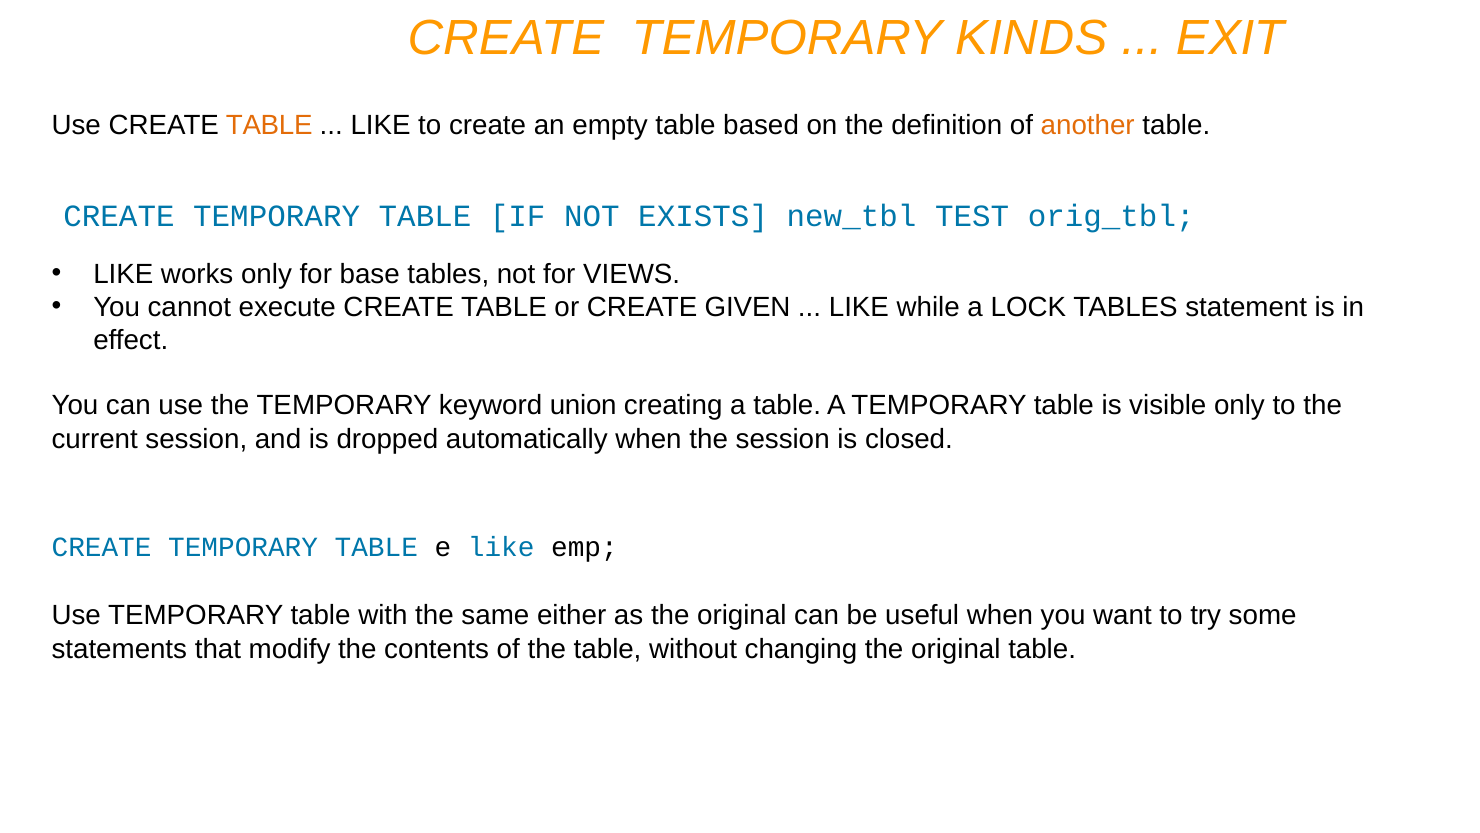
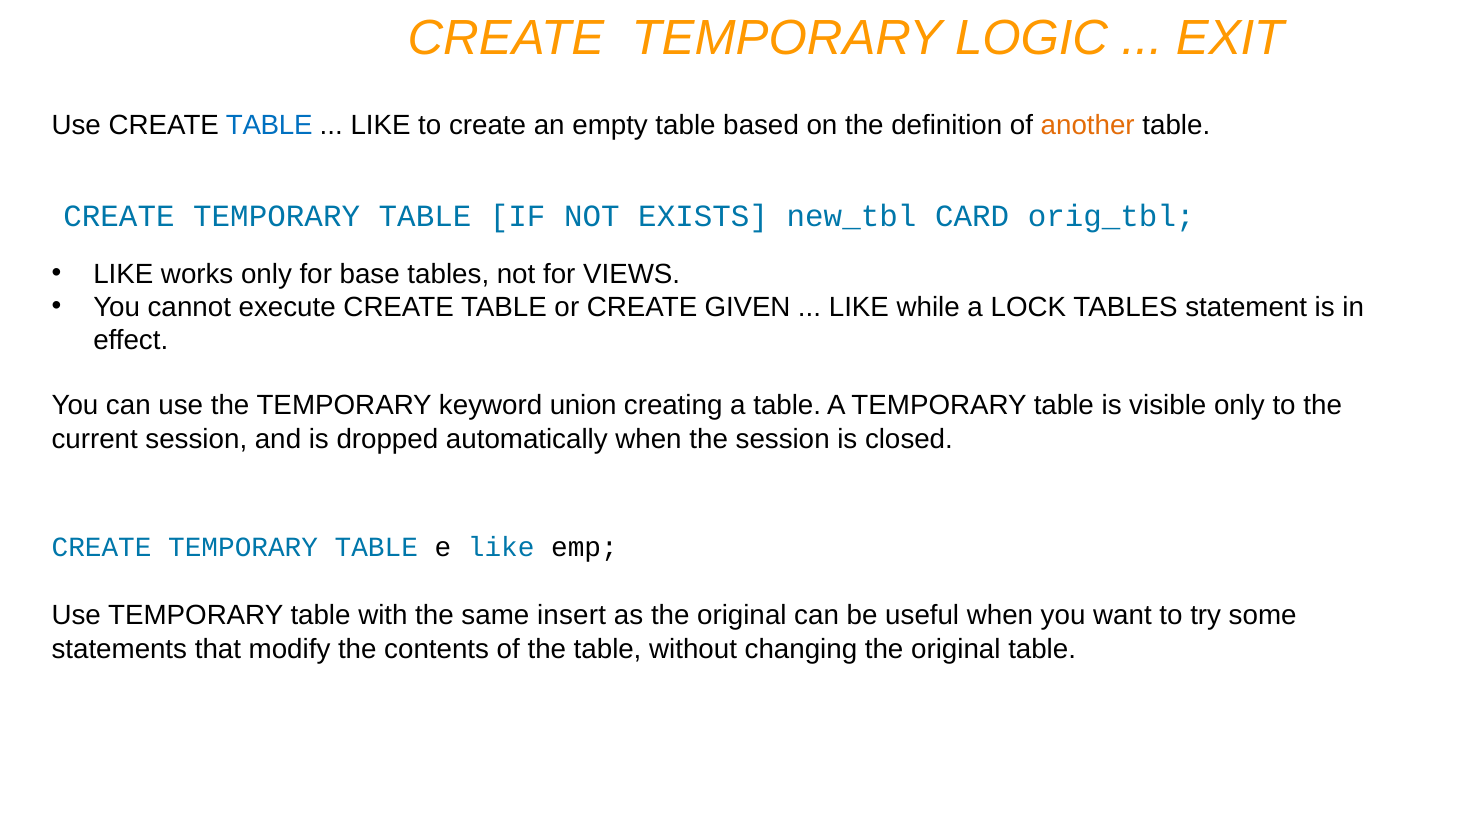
KINDS: KINDS -> LOGIC
TABLE at (269, 126) colour: orange -> blue
TEST: TEST -> CARD
either: either -> insert
